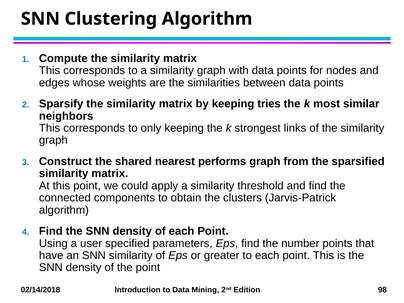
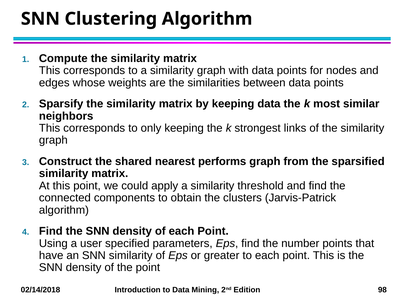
keeping tries: tries -> data
